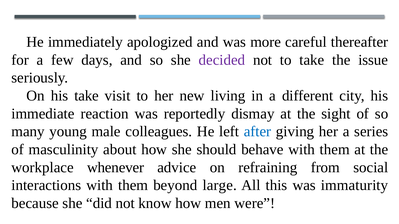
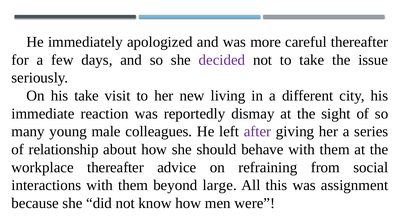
after colour: blue -> purple
masculinity: masculinity -> relationship
workplace whenever: whenever -> thereafter
immaturity: immaturity -> assignment
